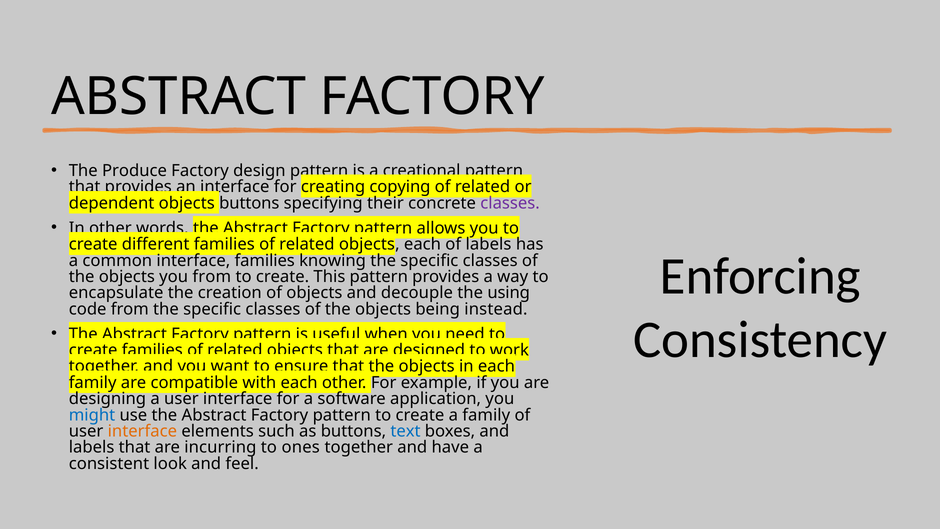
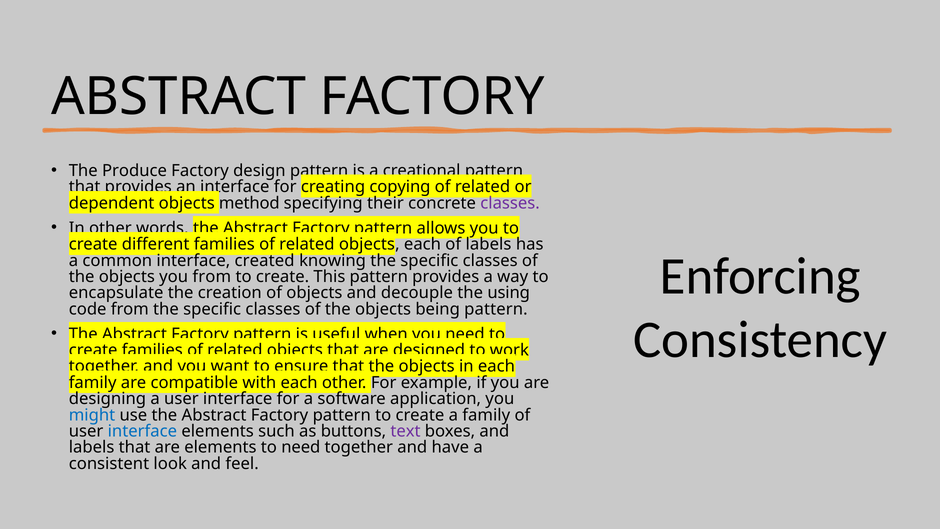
objects buttons: buttons -> method
interface families: families -> created
being instead: instead -> pattern
interface at (142, 431) colour: orange -> blue
text colour: blue -> purple
are incurring: incurring -> elements
to ones: ones -> need
